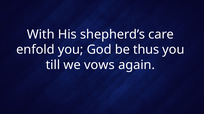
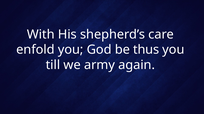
vows: vows -> army
